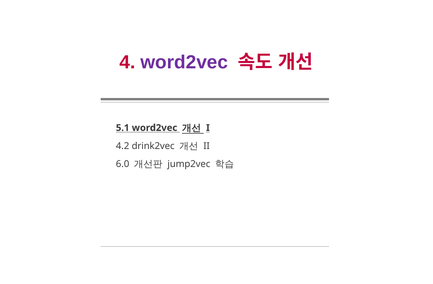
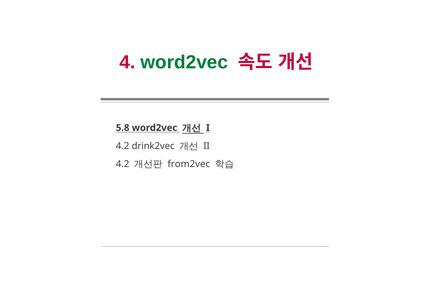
word2vec at (184, 62) colour: purple -> green
5.1: 5.1 -> 5.8
6.0 at (123, 164): 6.0 -> 4.2
jump2vec: jump2vec -> from2vec
